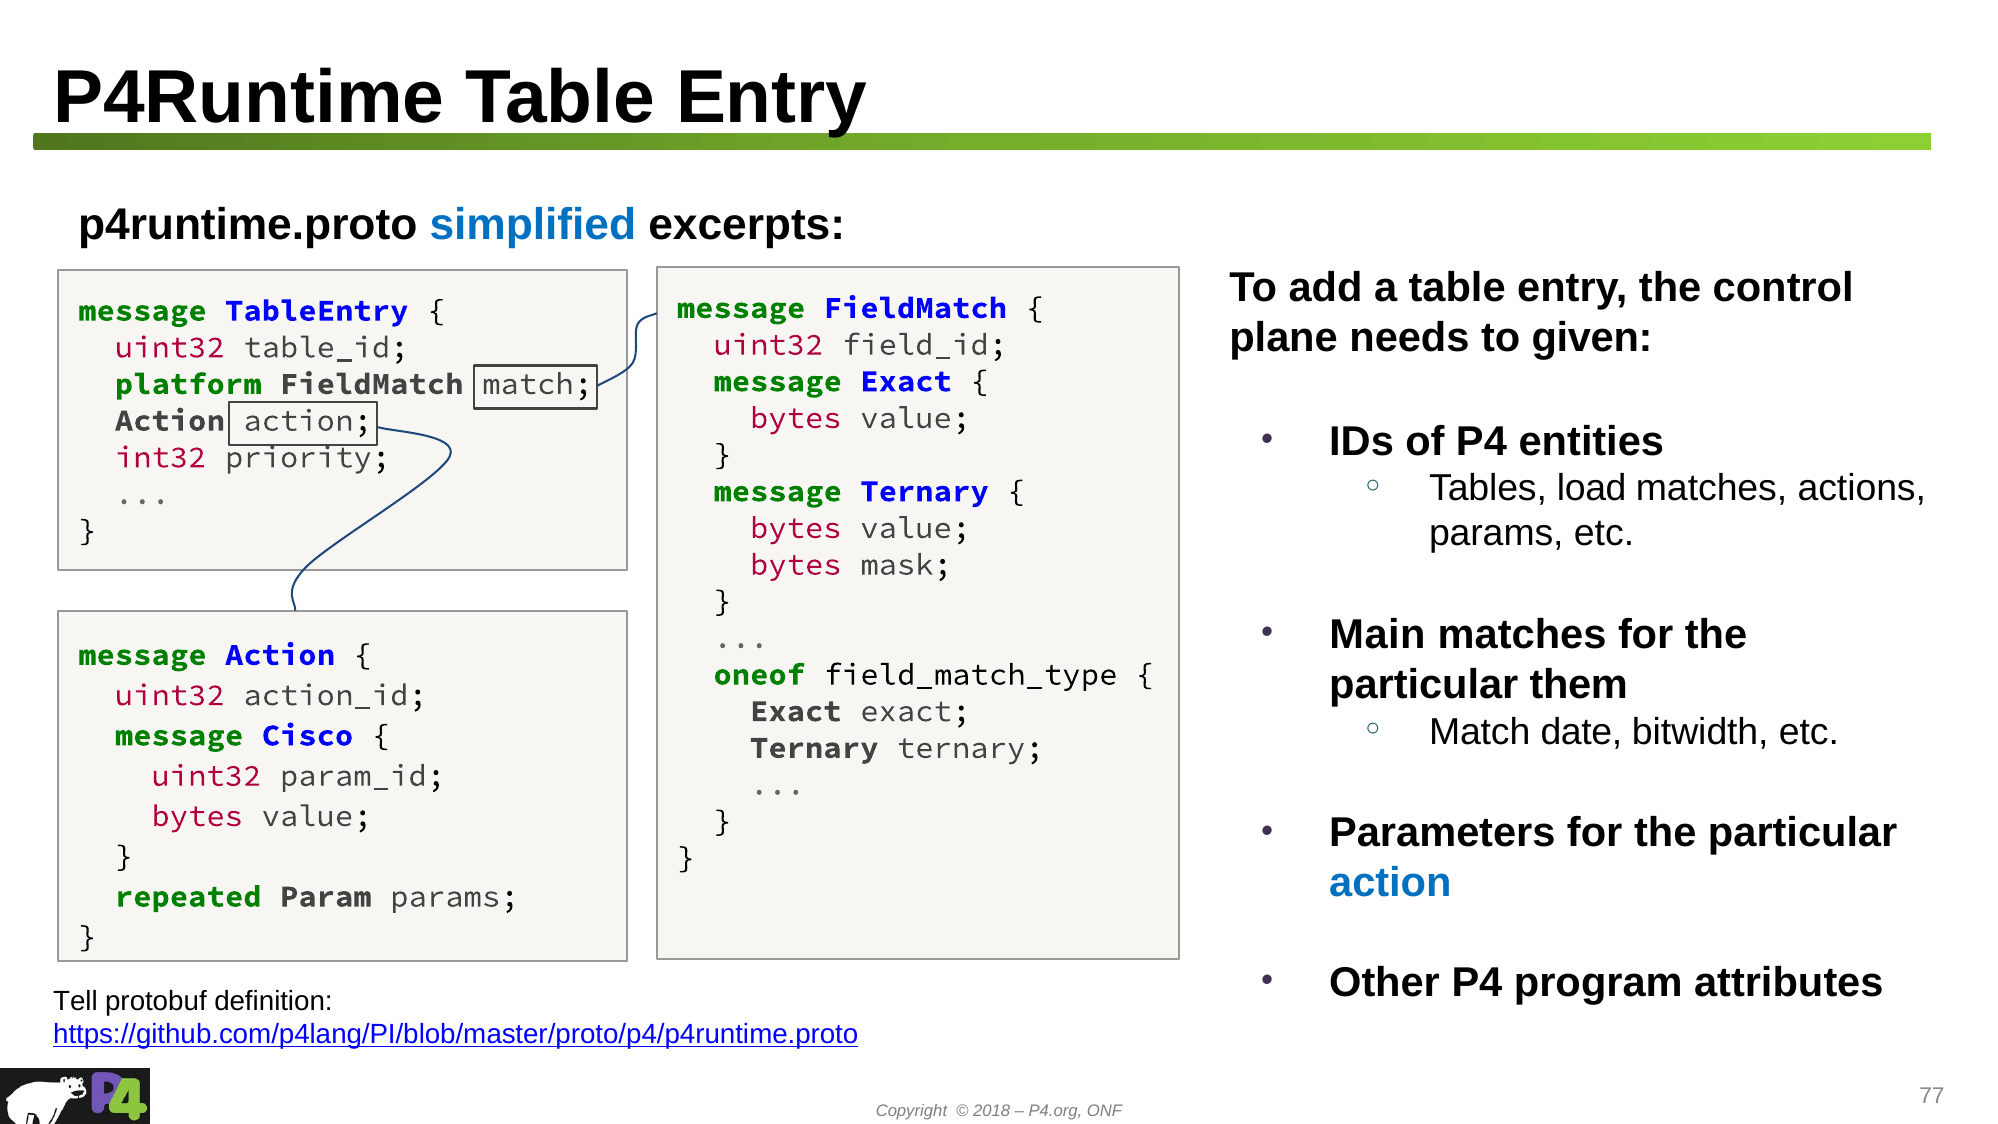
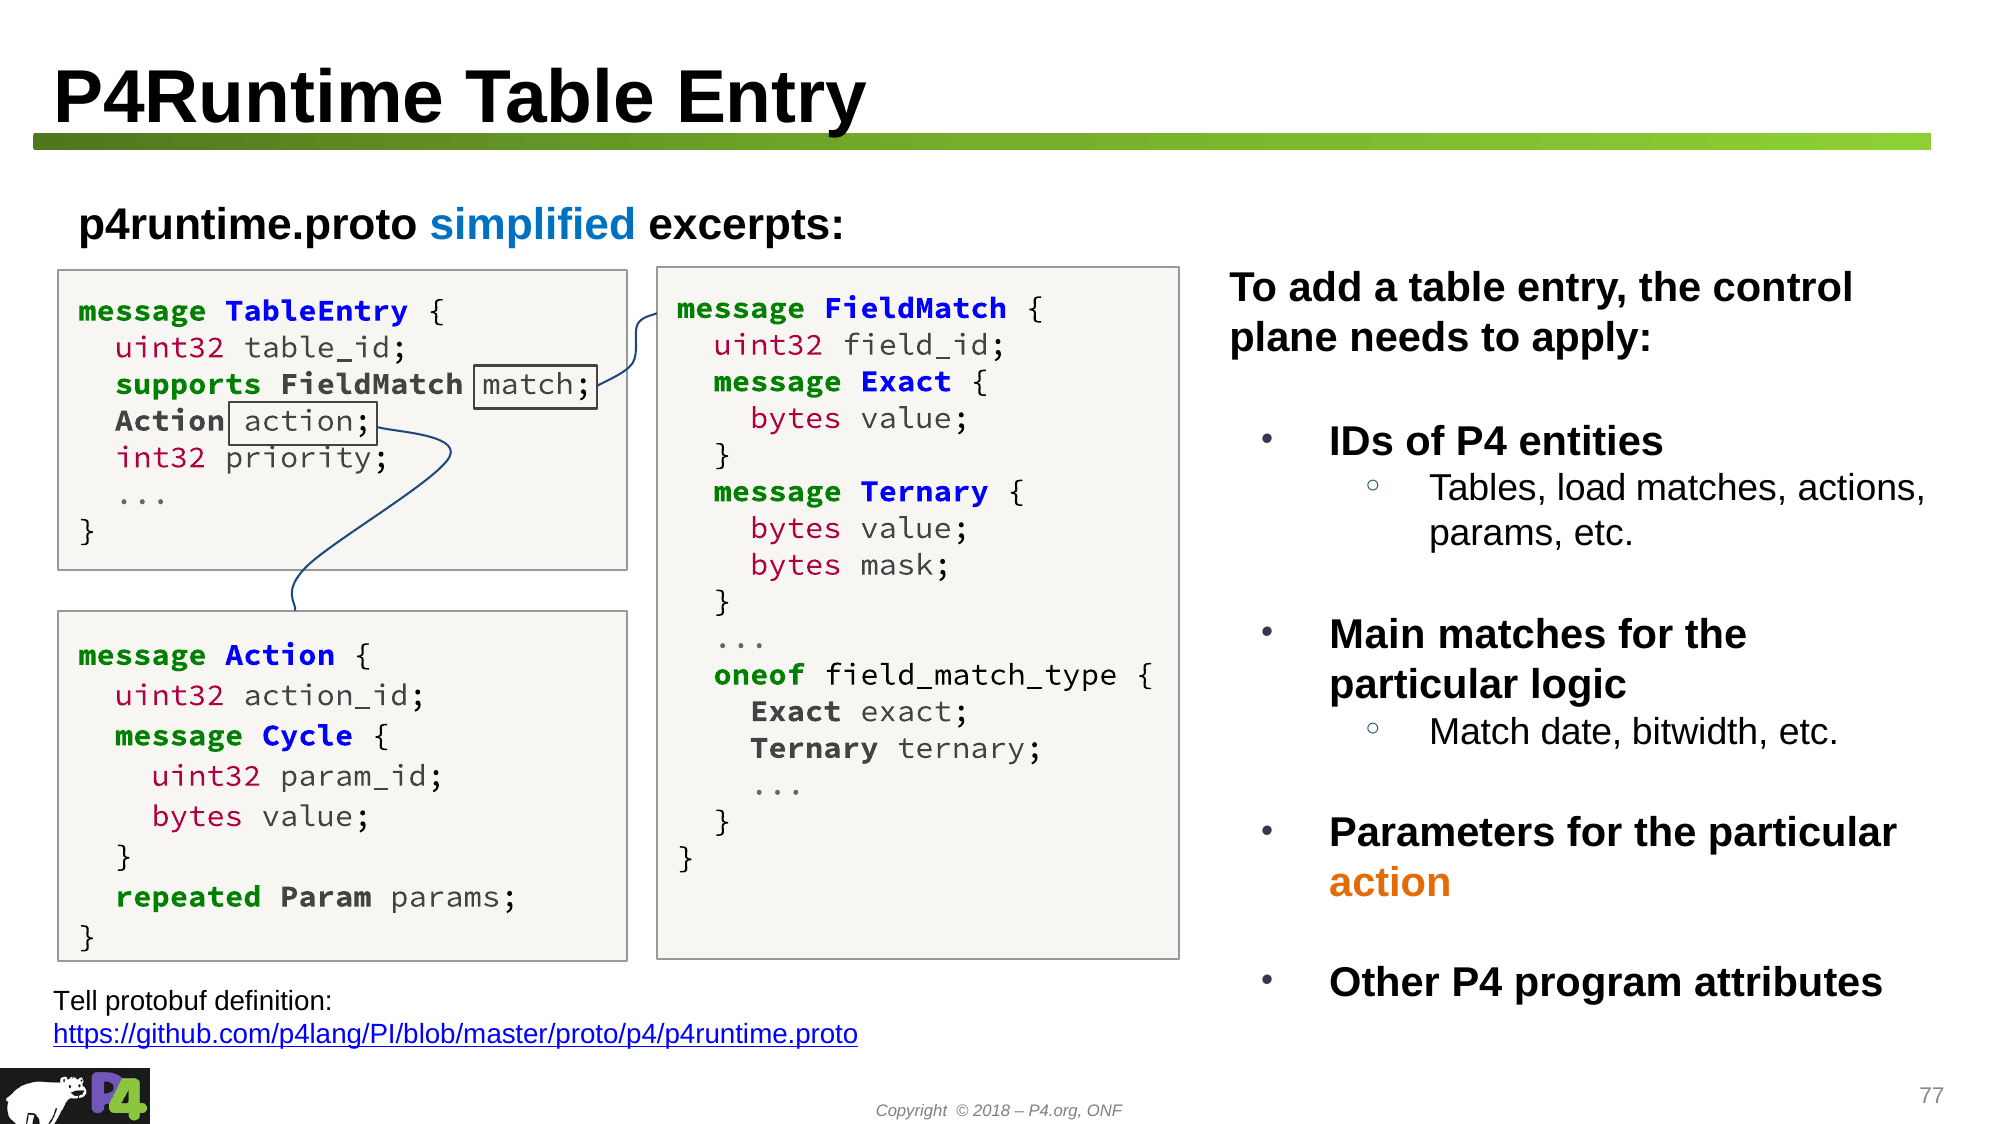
given: given -> apply
platform: platform -> supports
them: them -> logic
Cisco: Cisco -> Cycle
action at (1390, 883) colour: blue -> orange
